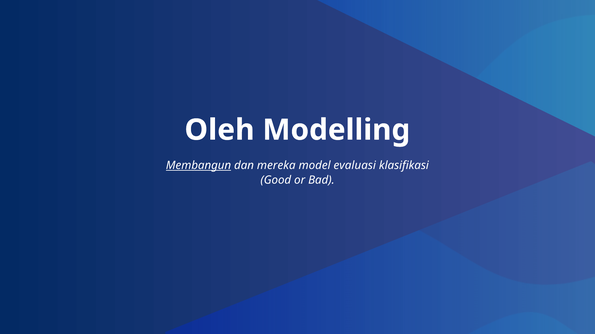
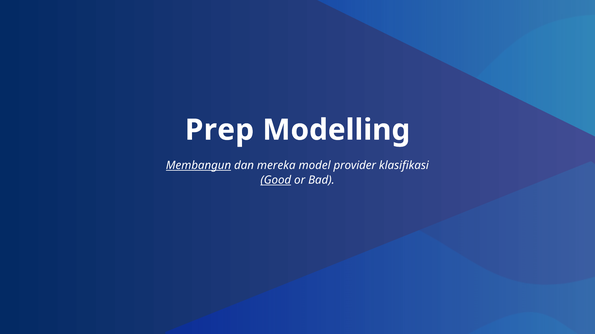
Oleh: Oleh -> Prep
evaluasi: evaluasi -> provider
Good underline: none -> present
